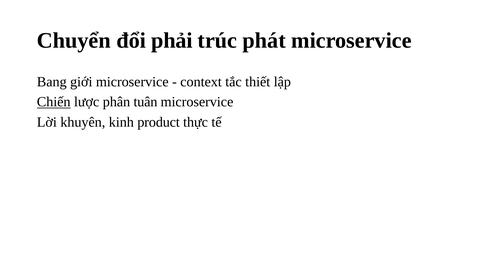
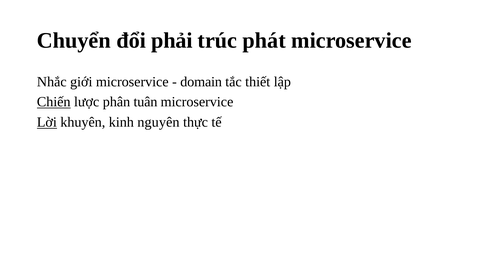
Bang: Bang -> Nhắc
context: context -> domain
Lời underline: none -> present
product: product -> nguyên
